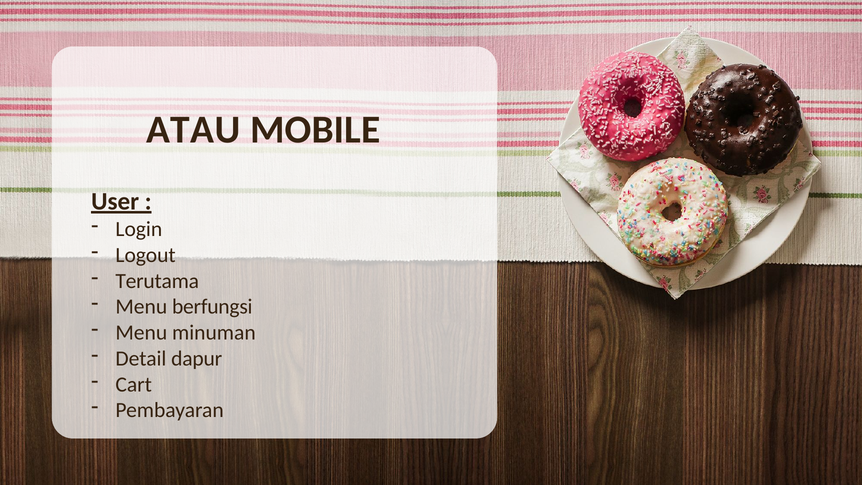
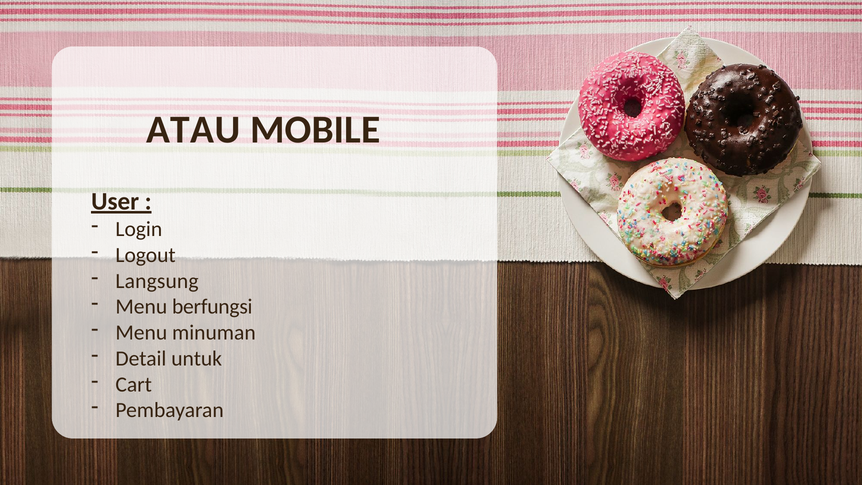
Terutama: Terutama -> Langsung
dapur: dapur -> untuk
